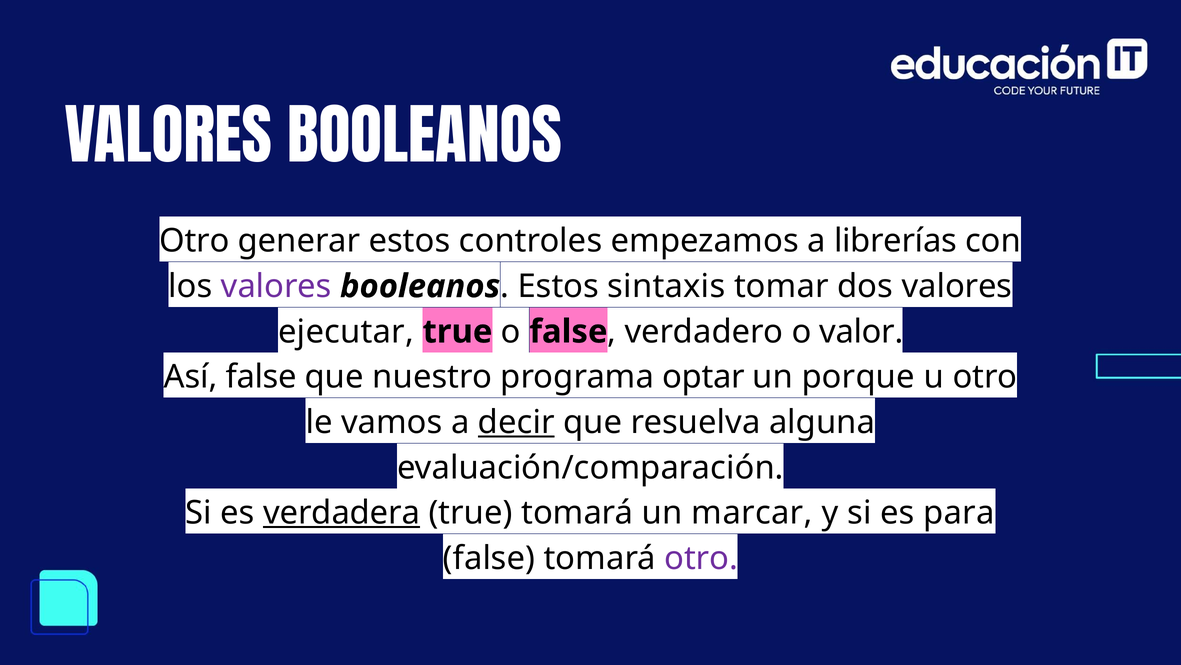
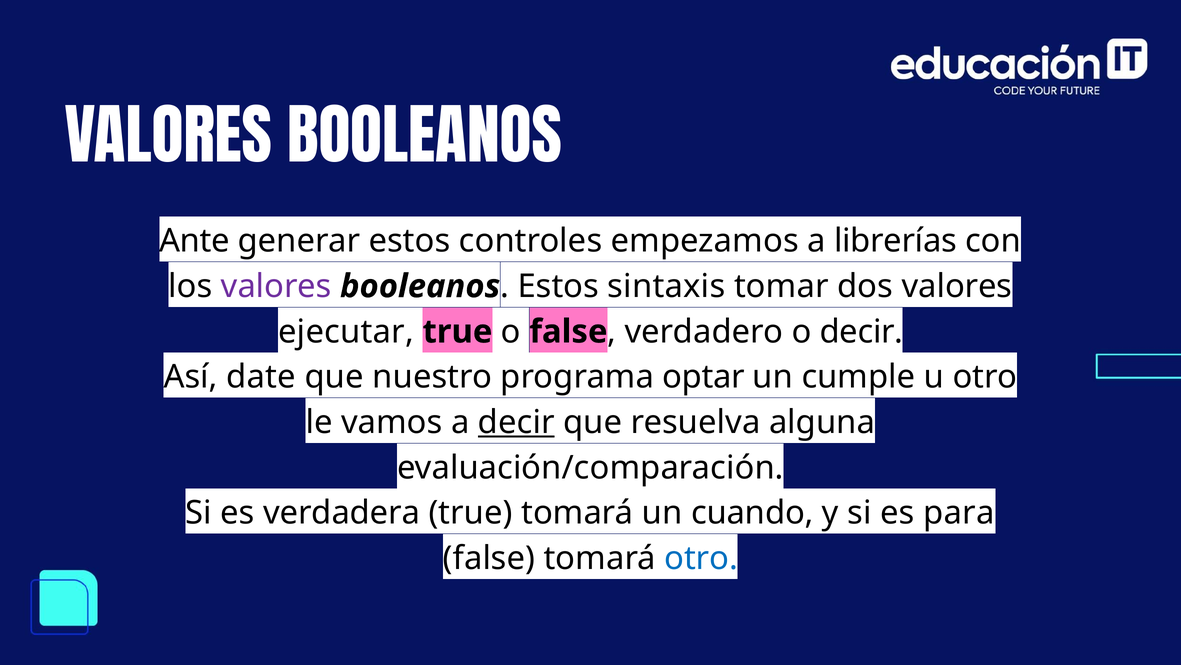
Otro at (194, 241): Otro -> Ante
o valor: valor -> decir
Así false: false -> date
porque: porque -> cumple
verdadera underline: present -> none
marcar: marcar -> cuando
otro at (701, 558) colour: purple -> blue
